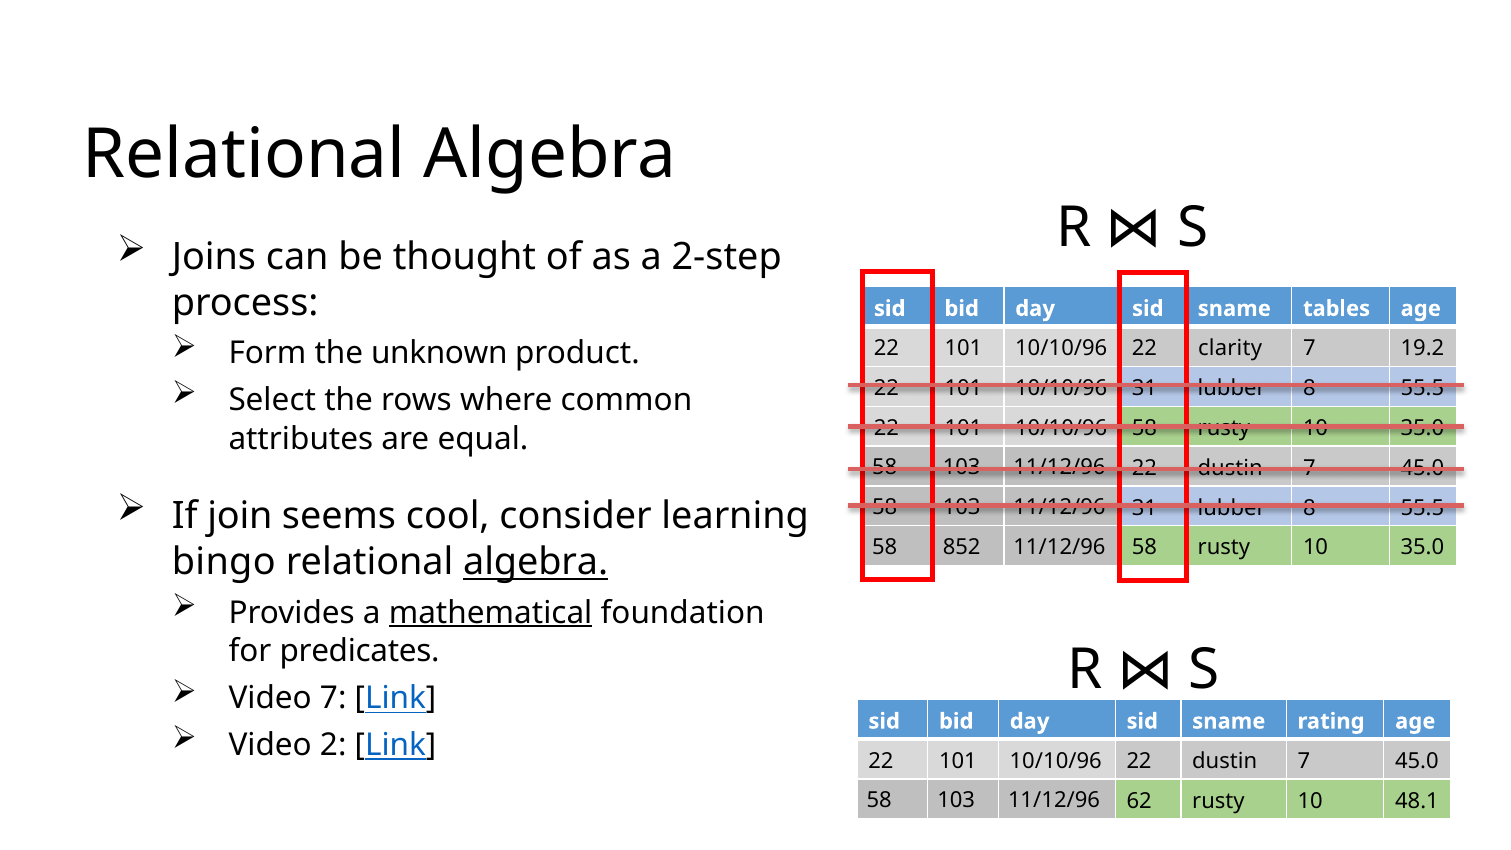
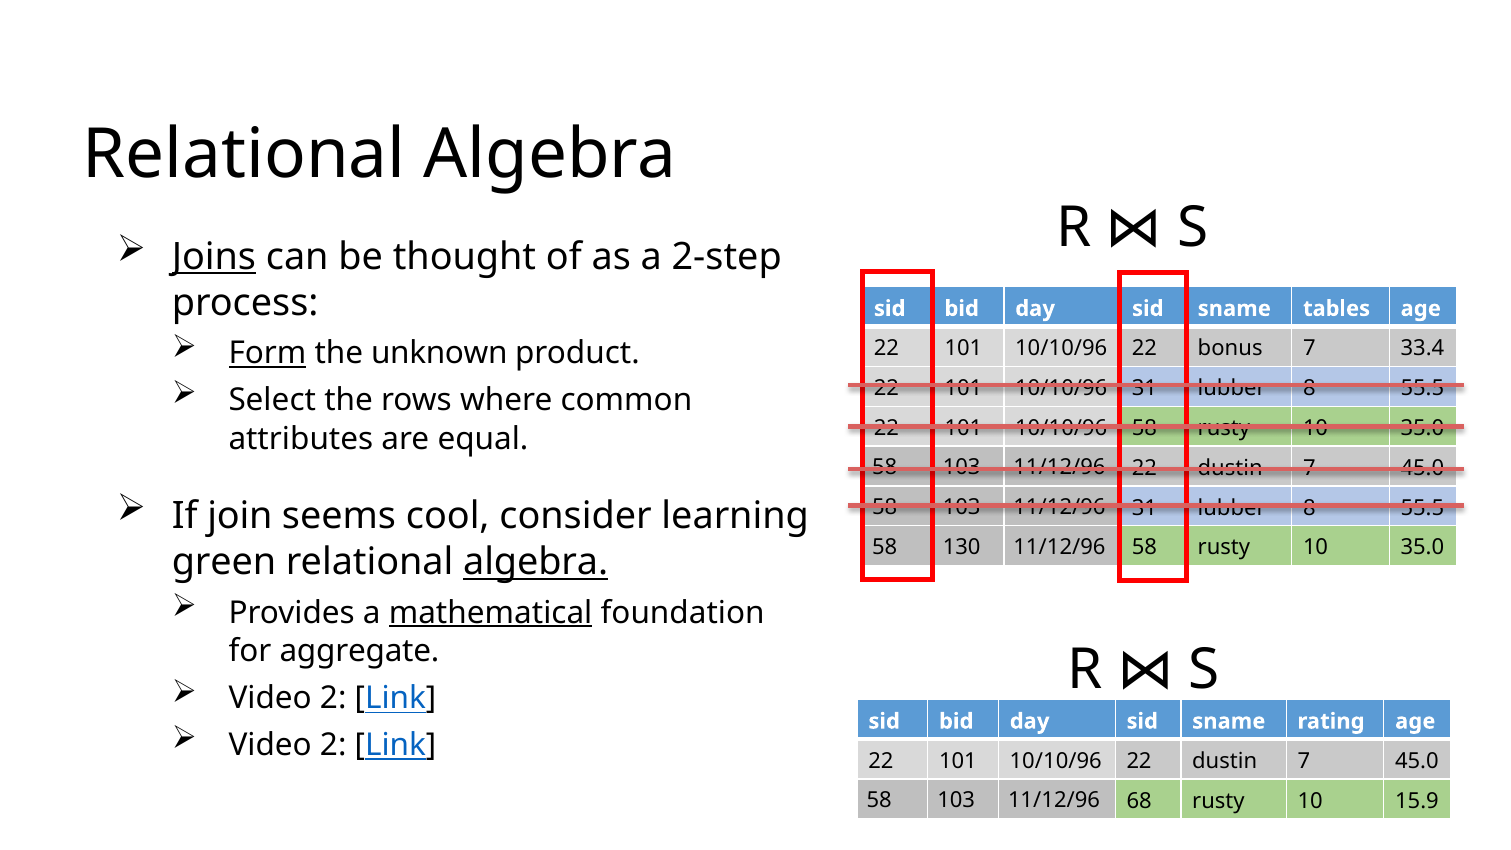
Joins underline: none -> present
Form underline: none -> present
clarity: clarity -> bonus
19.2: 19.2 -> 33.4
852: 852 -> 130
bingo: bingo -> green
predicates: predicates -> aggregate
7 at (333, 698): 7 -> 2
62: 62 -> 68
48.1: 48.1 -> 15.9
